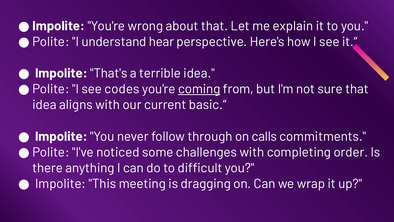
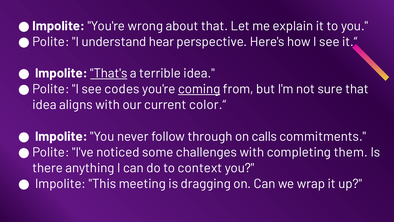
That's underline: none -> present
basic.“: basic.“ -> color.“
order: order -> them
difficult: difficult -> context
